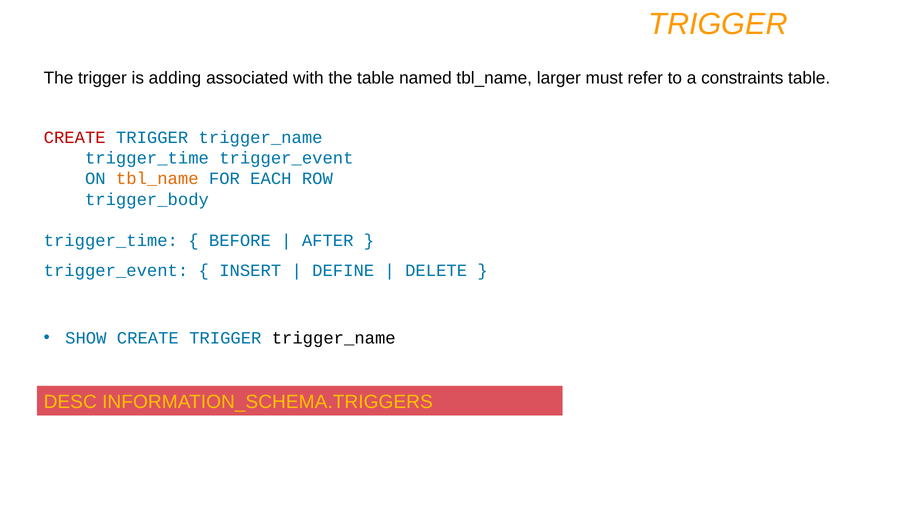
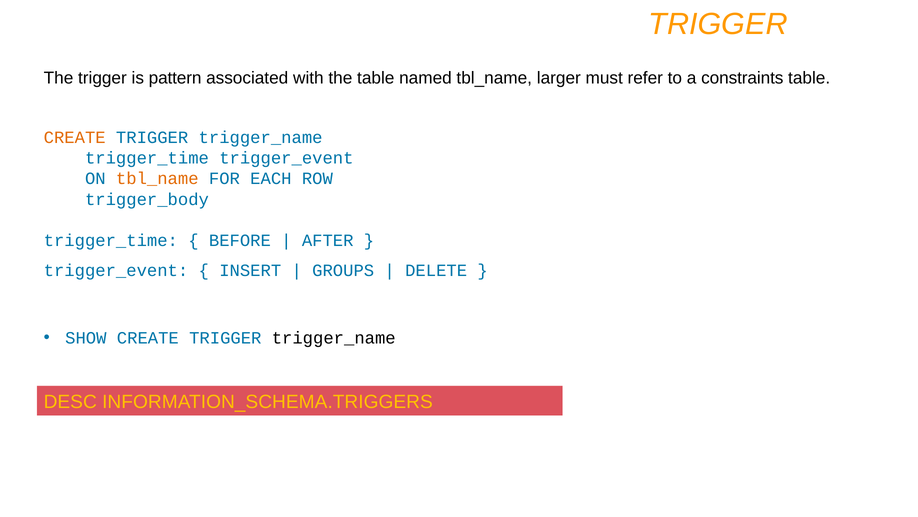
adding: adding -> pattern
CREATE at (75, 137) colour: red -> orange
DEFINE: DEFINE -> GROUPS
